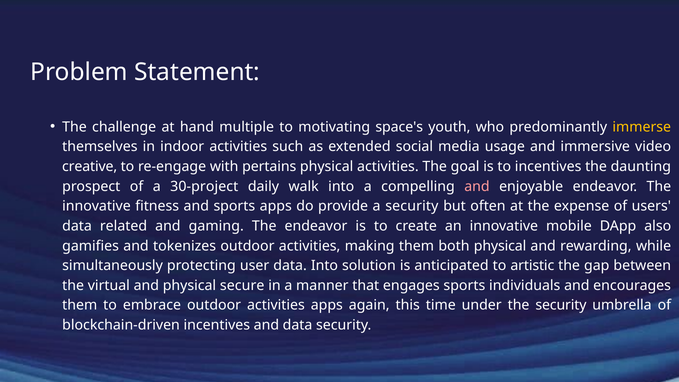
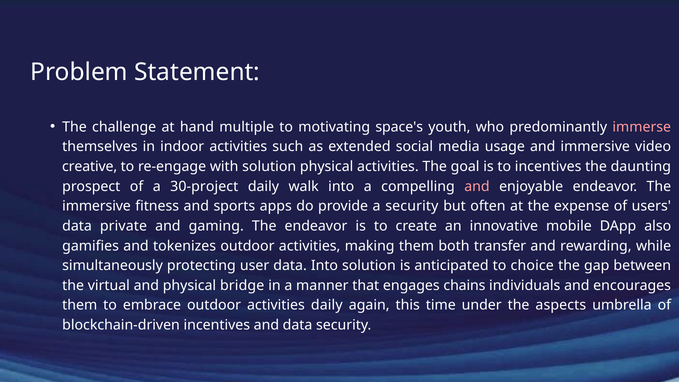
immerse colour: yellow -> pink
with pertains: pertains -> solution
innovative at (96, 206): innovative -> immersive
related: related -> private
both physical: physical -> transfer
artistic: artistic -> choice
secure: secure -> bridge
engages sports: sports -> chains
activities apps: apps -> daily
the security: security -> aspects
